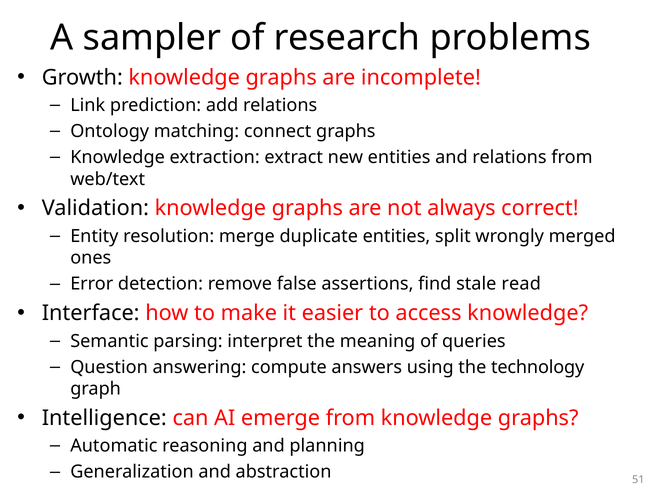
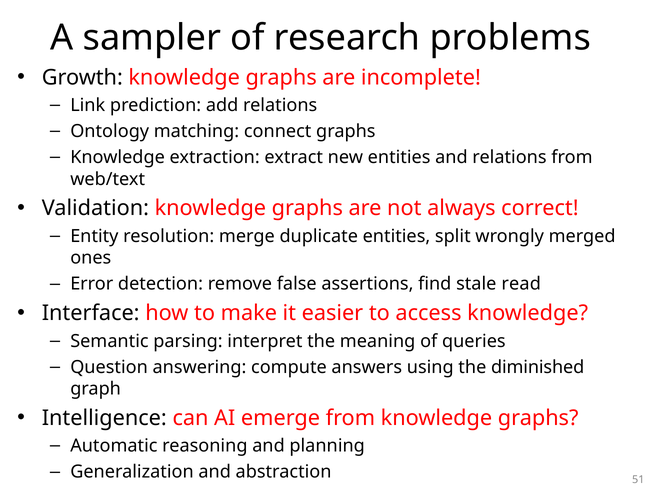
technology: technology -> diminished
